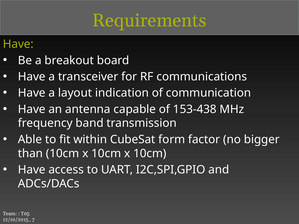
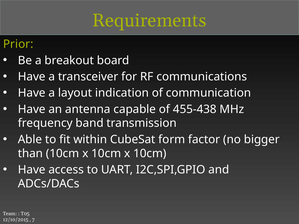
Have at (18, 44): Have -> Prior
153-438: 153-438 -> 455-438
